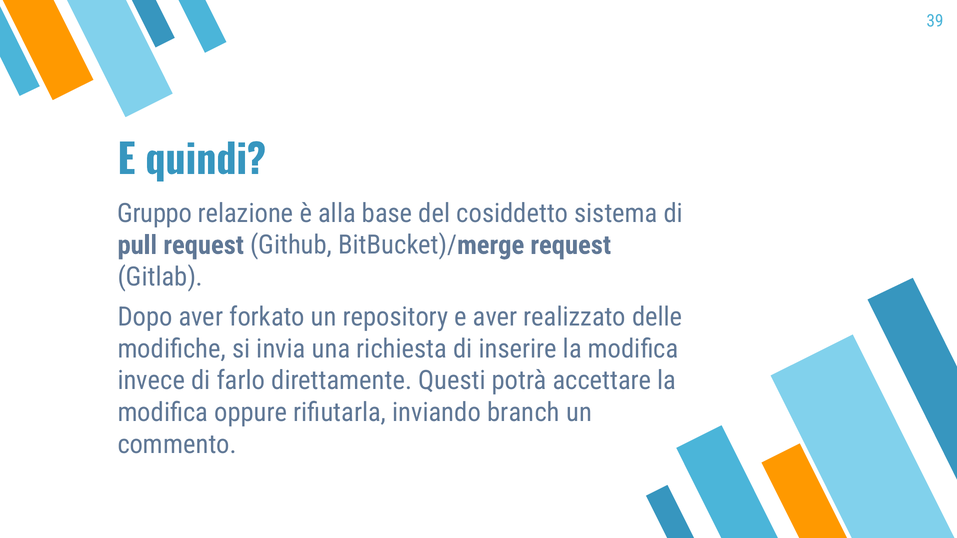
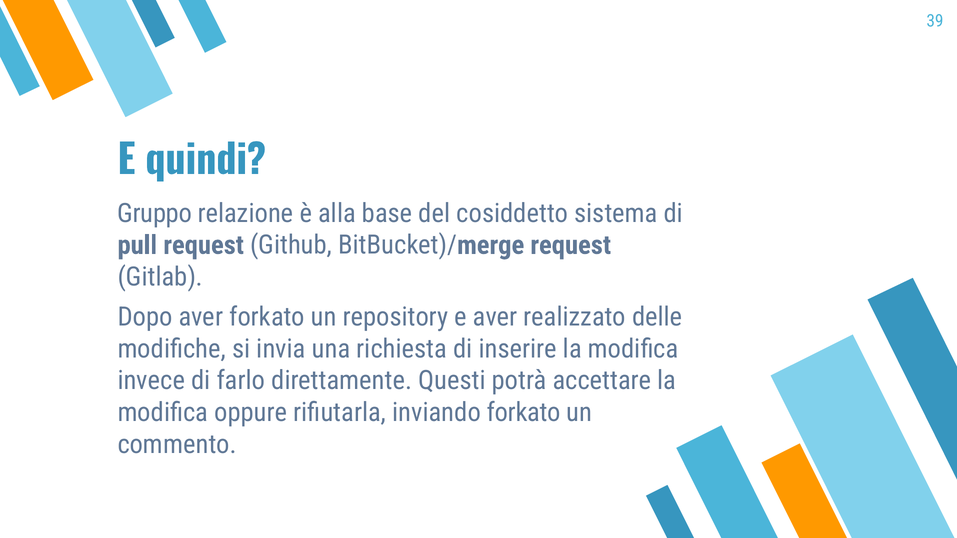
inviando branch: branch -> forkato
